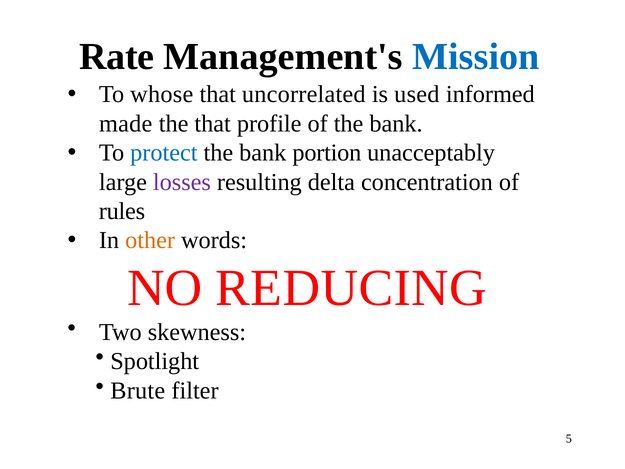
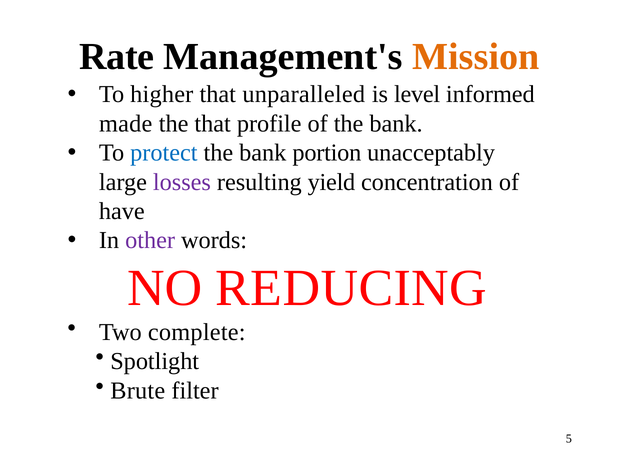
Mission colour: blue -> orange
whose: whose -> higher
uncorrelated: uncorrelated -> unparalleled
used: used -> level
delta: delta -> yield
rules: rules -> have
other colour: orange -> purple
skewness: skewness -> complete
